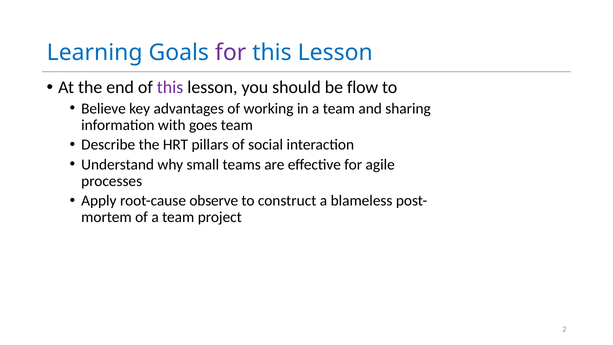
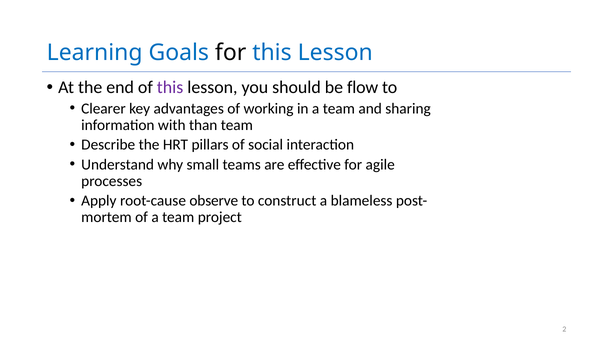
for at (231, 53) colour: purple -> black
Believe: Believe -> Clearer
goes: goes -> than
